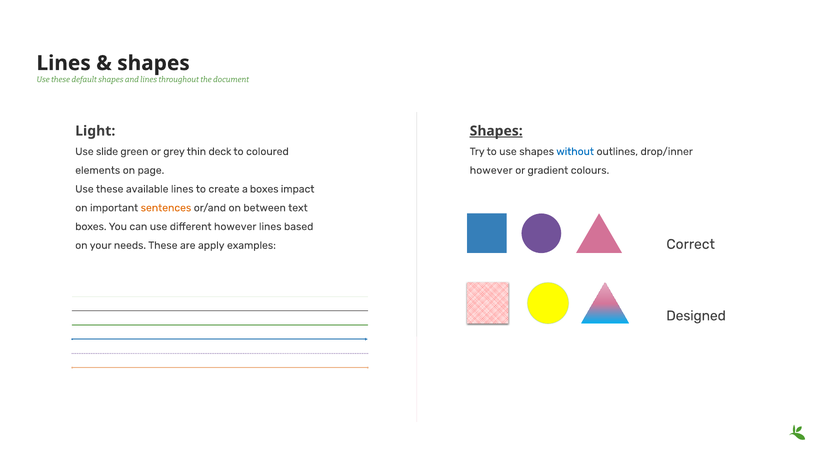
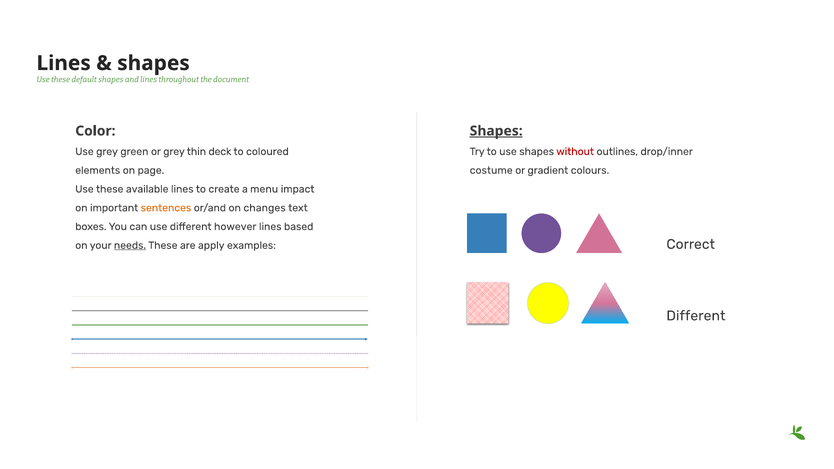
Light: Light -> Color
Use slide: slide -> grey
without colour: blue -> red
however at (491, 170): however -> costume
a boxes: boxes -> menu
between: between -> changes
needs underline: none -> present
Designed at (696, 316): Designed -> Different
